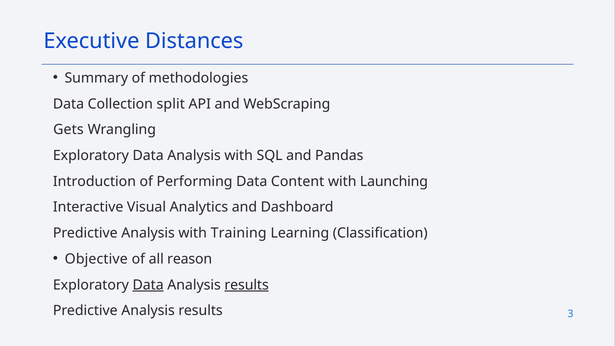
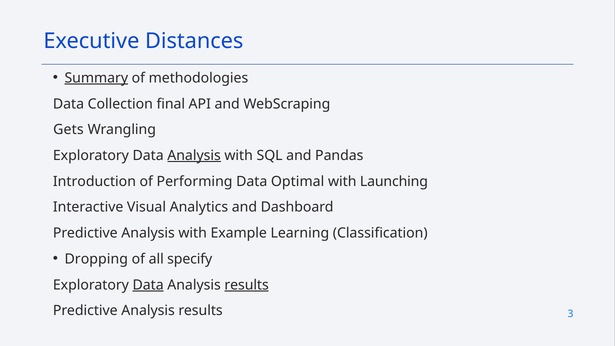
Summary underline: none -> present
split: split -> final
Analysis at (194, 156) underline: none -> present
Content: Content -> Optimal
Training: Training -> Example
Objective: Objective -> Dropping
reason: reason -> specify
